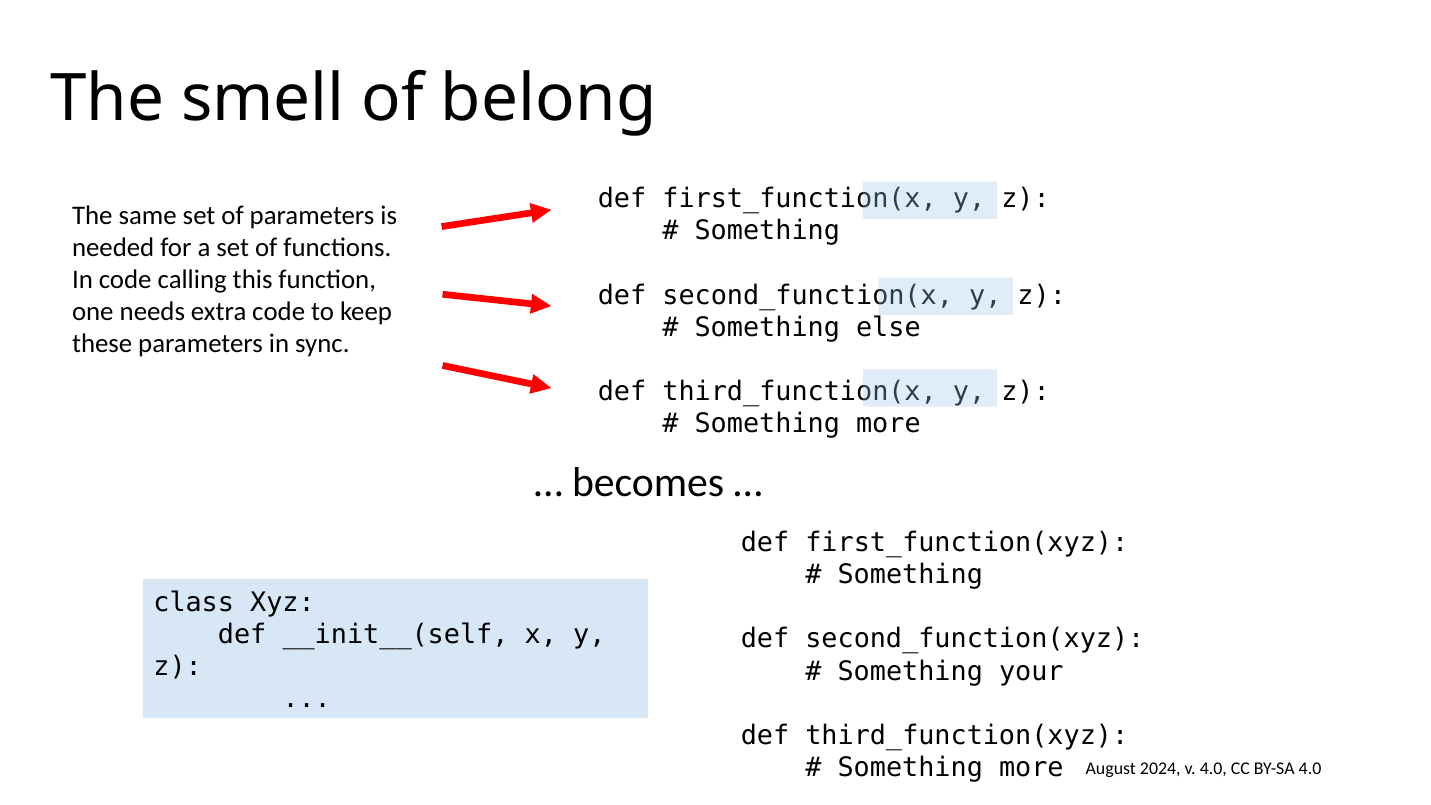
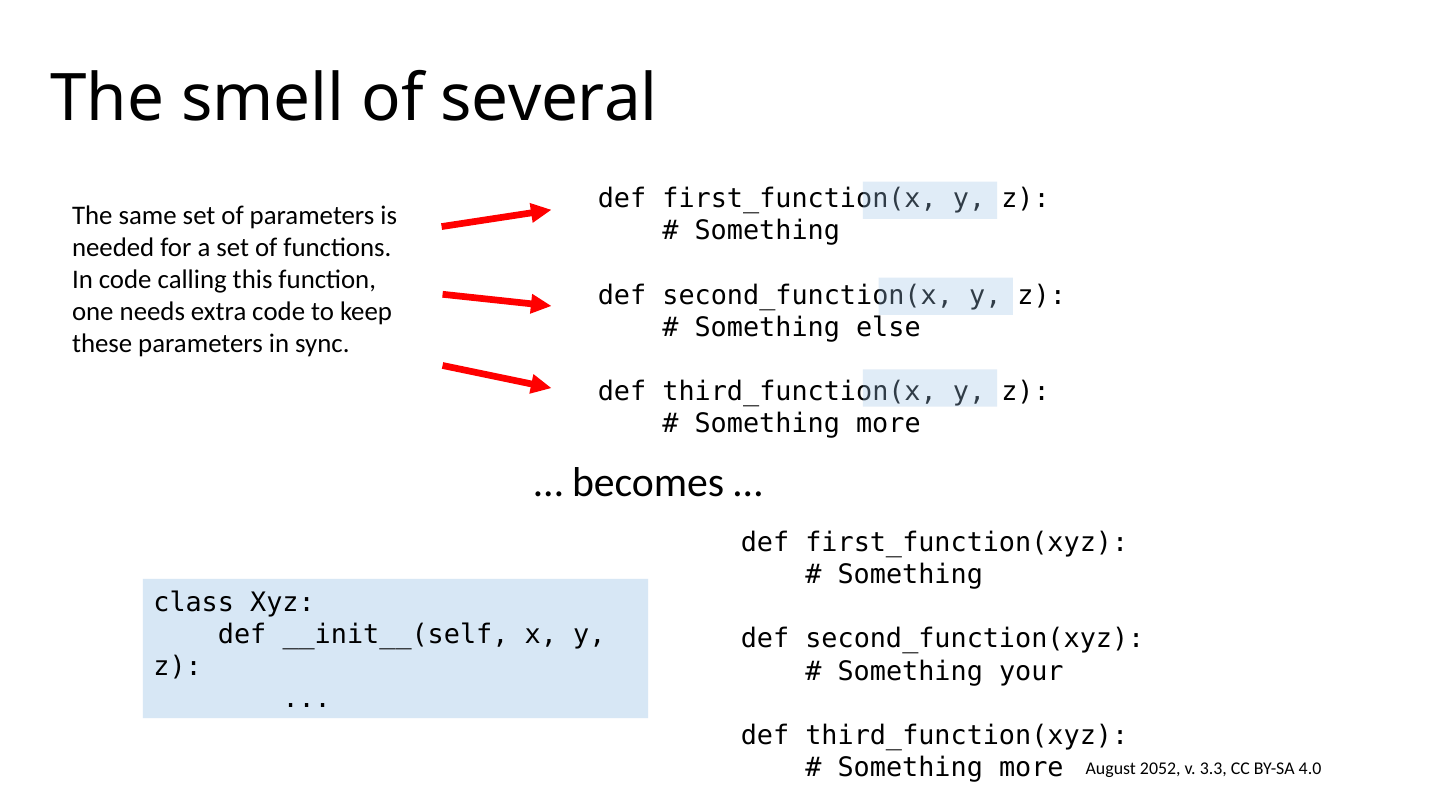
belong: belong -> several
2024: 2024 -> 2052
v 4.0: 4.0 -> 3.3
